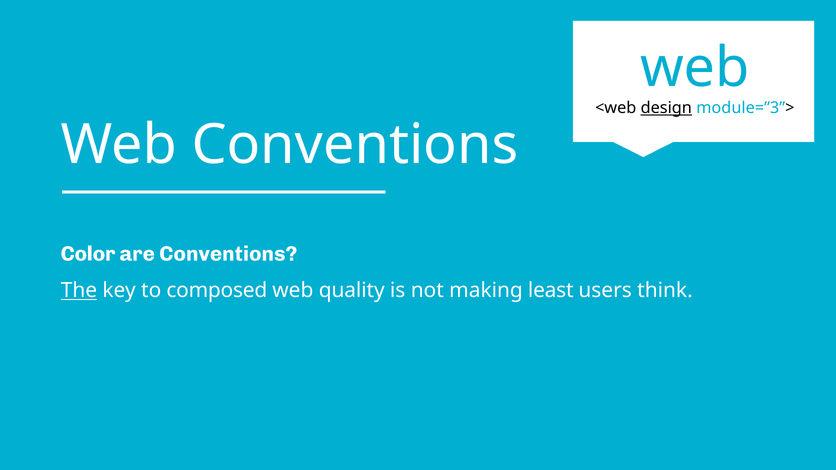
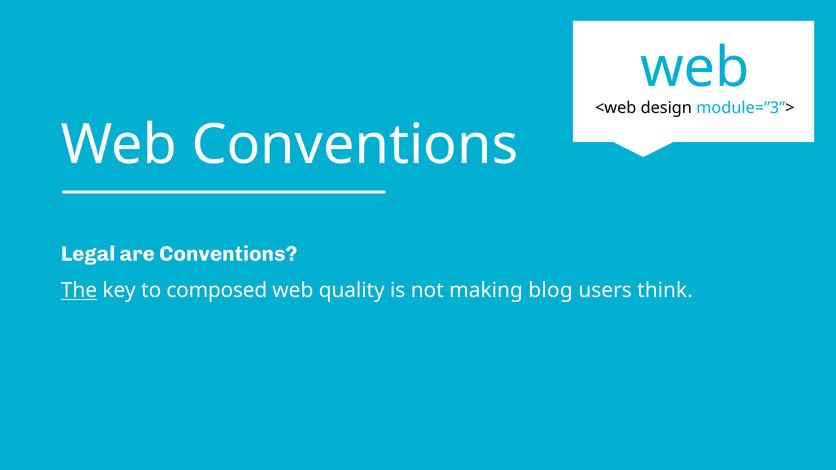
design underline: present -> none
Color: Color -> Legal
least: least -> blog
